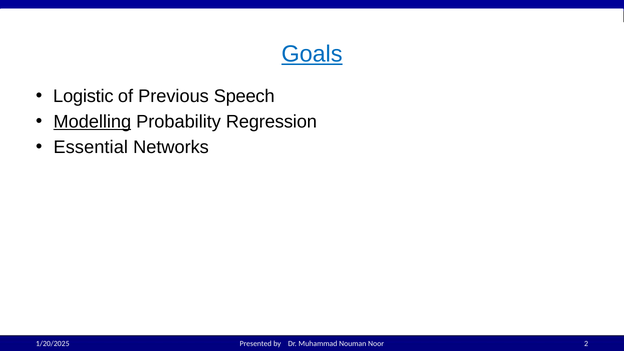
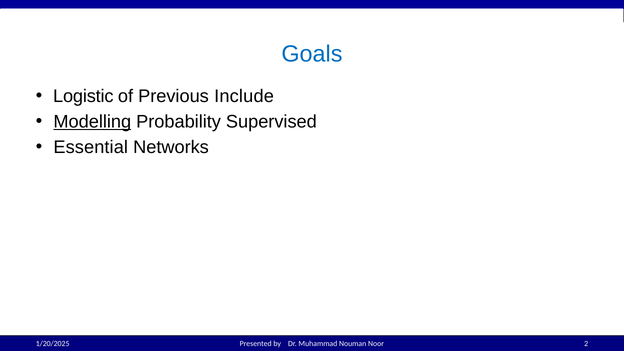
Goals underline: present -> none
Speech: Speech -> Include
Regression: Regression -> Supervised
